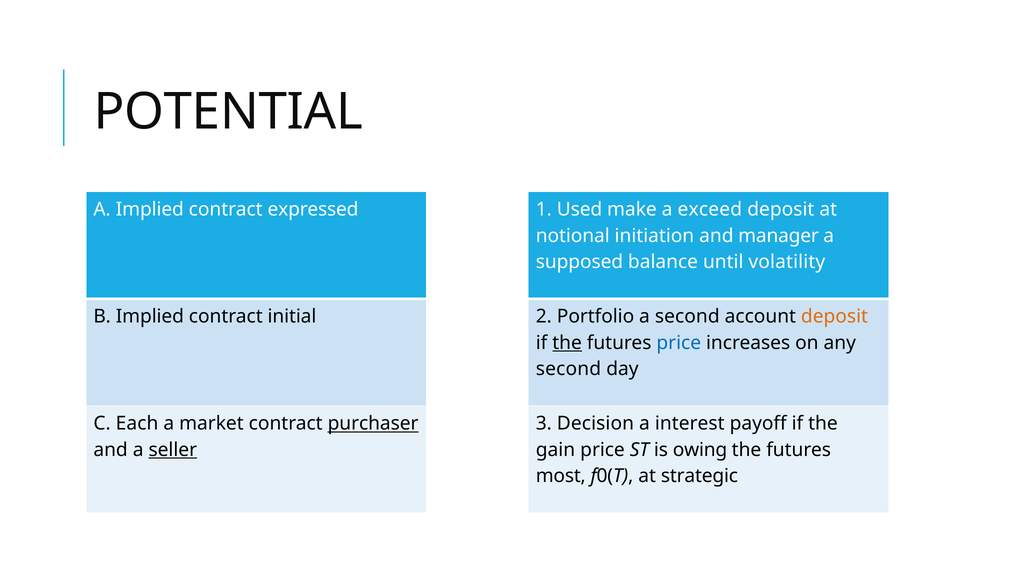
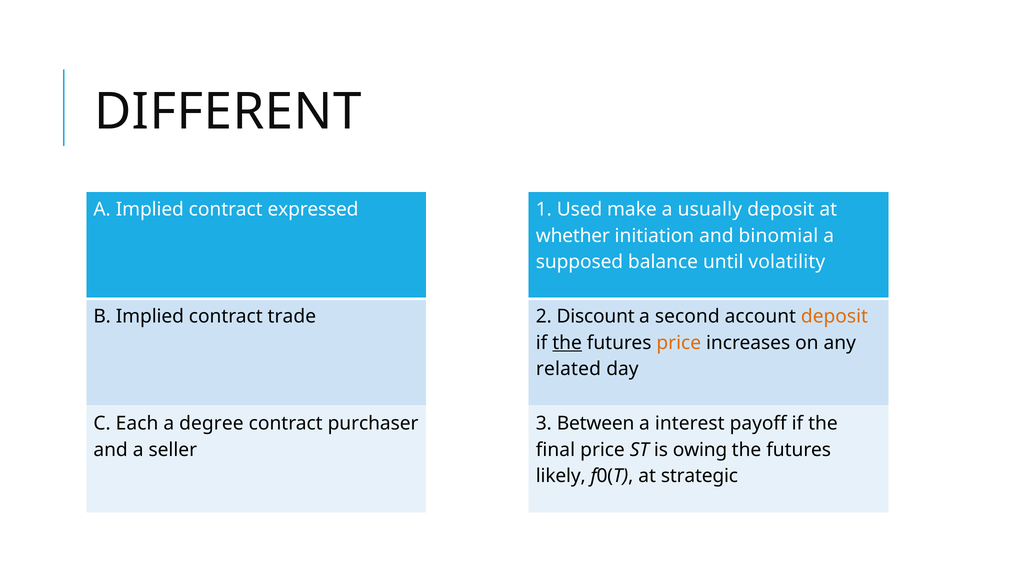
POTENTIAL: POTENTIAL -> DIFFERENT
exceed: exceed -> usually
notional: notional -> whether
manager: manager -> binomial
initial: initial -> trade
Portfolio: Portfolio -> Discount
price at (679, 343) colour: blue -> orange
second at (568, 369): second -> related
market: market -> degree
purchaser underline: present -> none
Decision: Decision -> Between
seller underline: present -> none
gain: gain -> final
most: most -> likely
